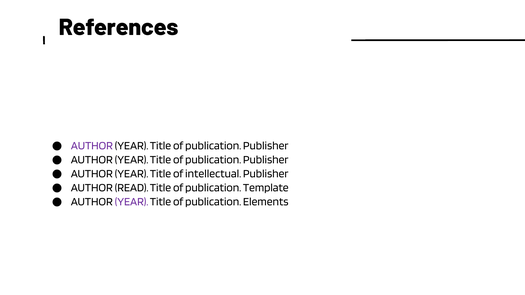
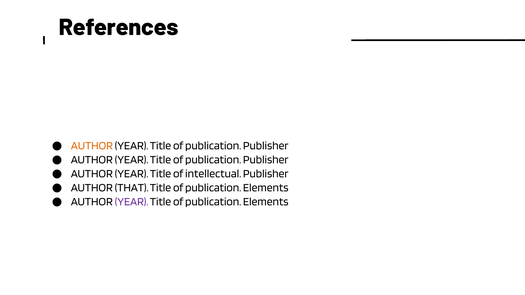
AUTHOR at (92, 146) colour: purple -> orange
READ: READ -> THAT
Template at (266, 188): Template -> Elements
